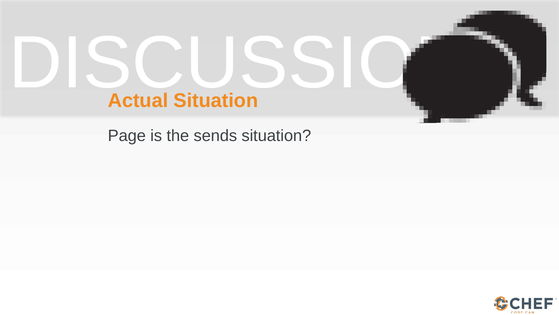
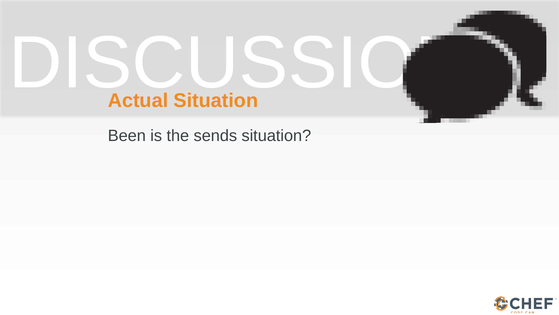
Page: Page -> Been
